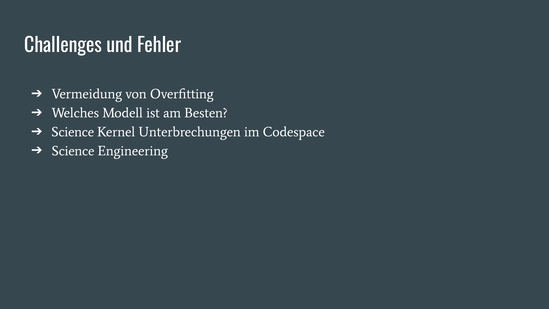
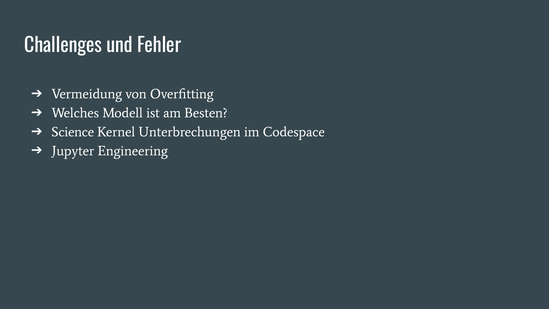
Science at (73, 151): Science -> Jupyter
